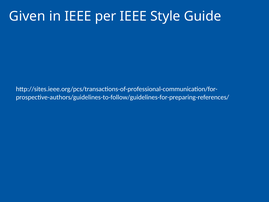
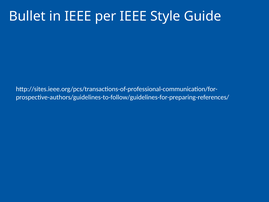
Given: Given -> Bullet
